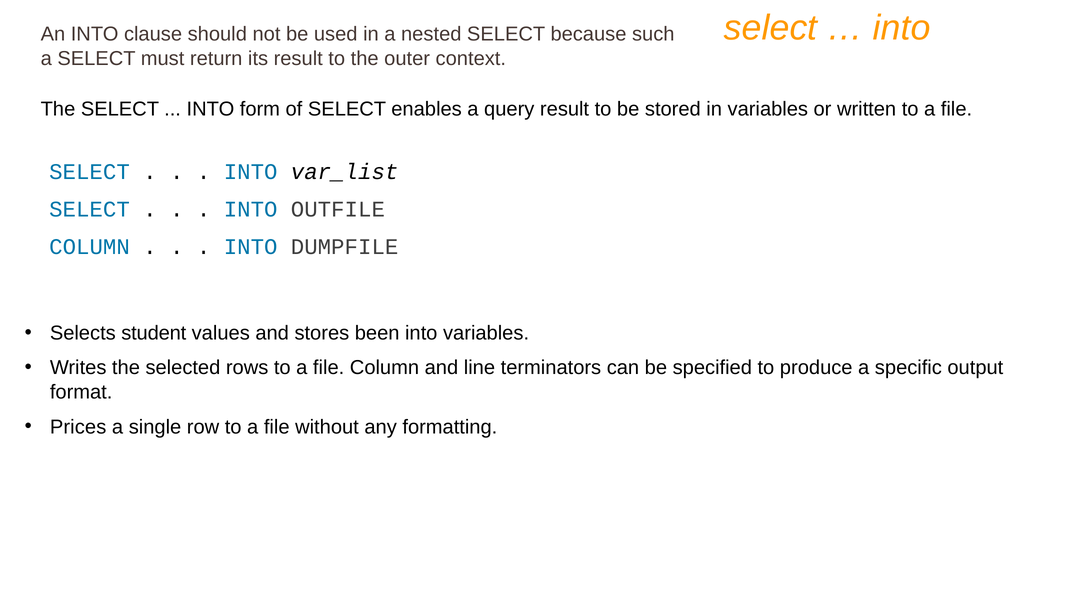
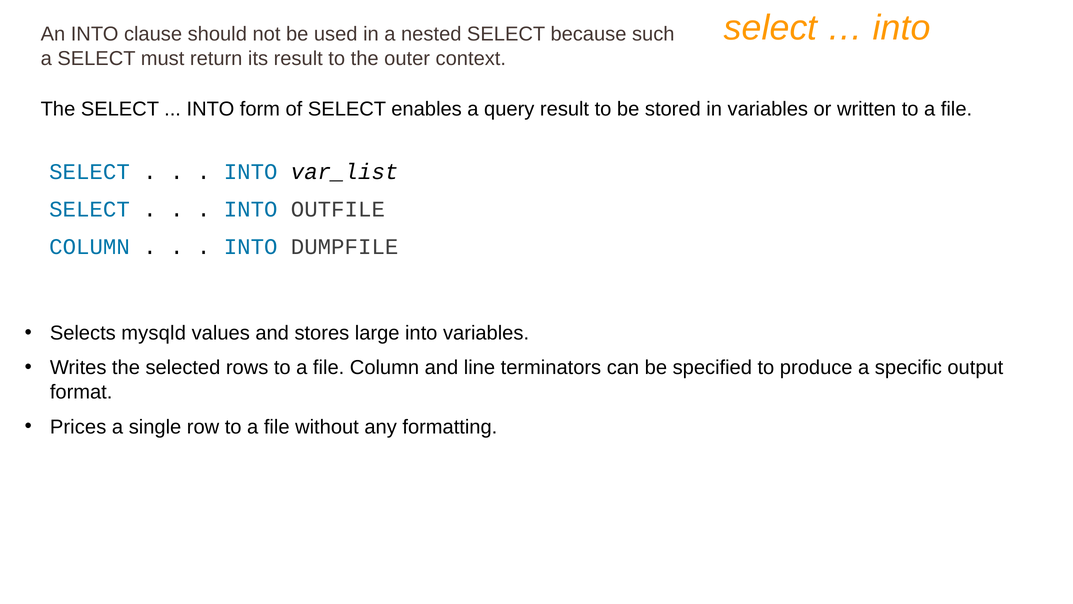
student: student -> mysqld
been: been -> large
